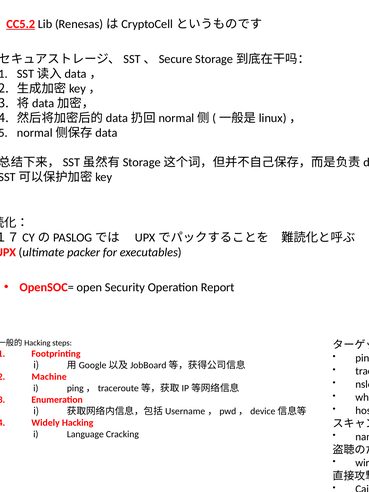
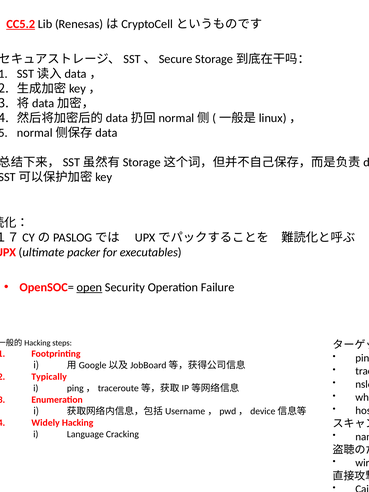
open underline: none -> present
Report: Report -> Failure
Machine: Machine -> Typically
